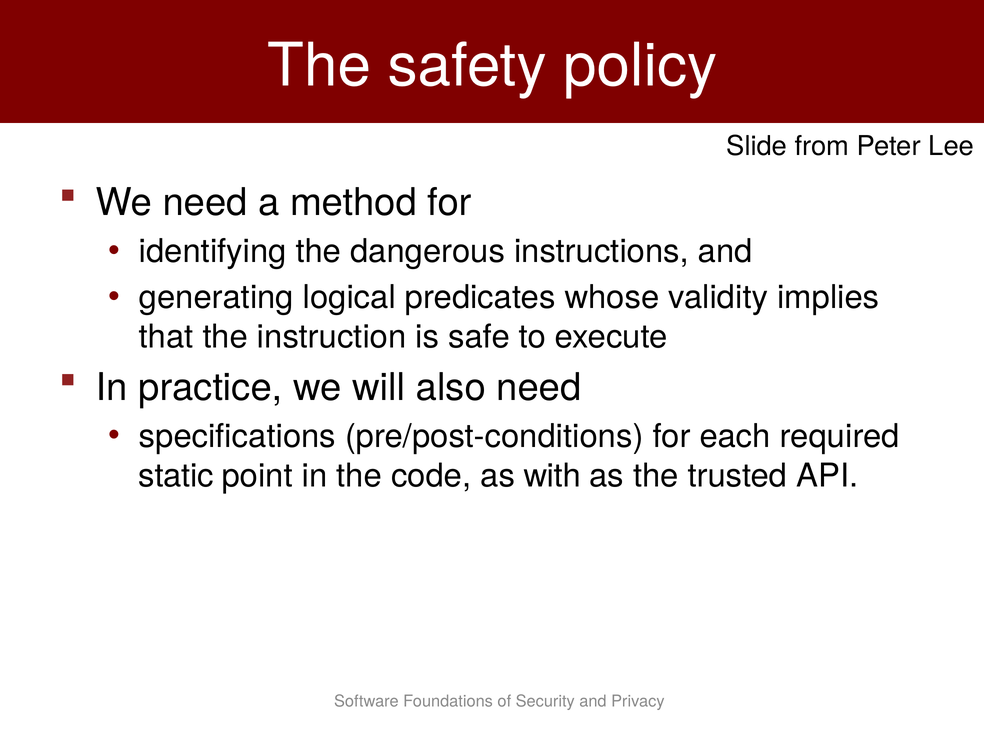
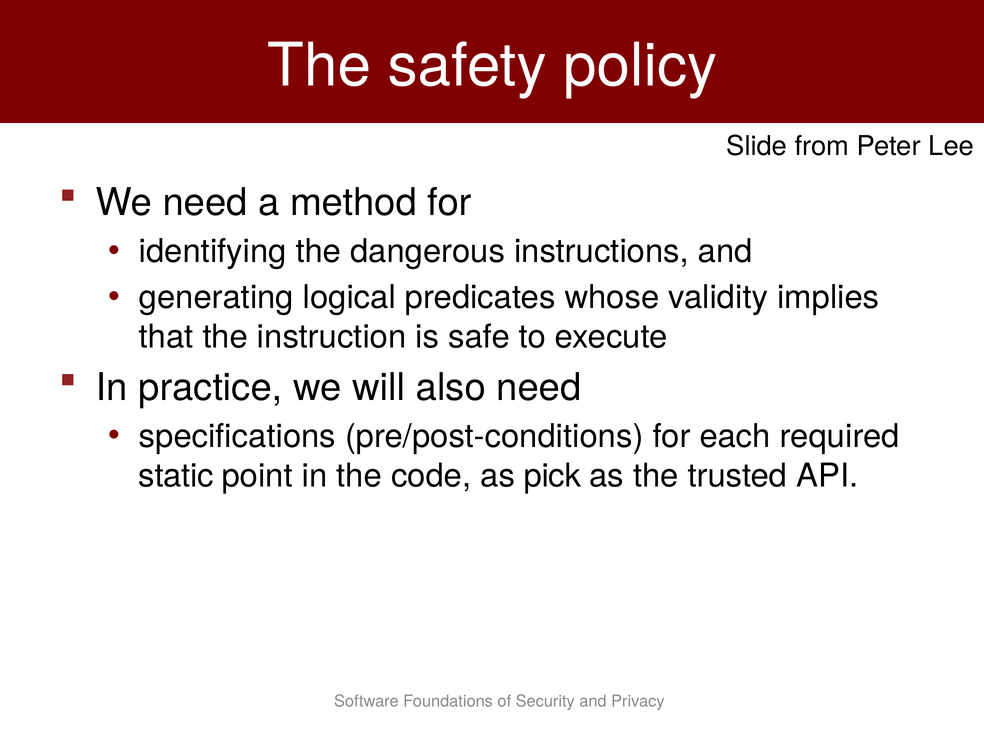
with: with -> pick
